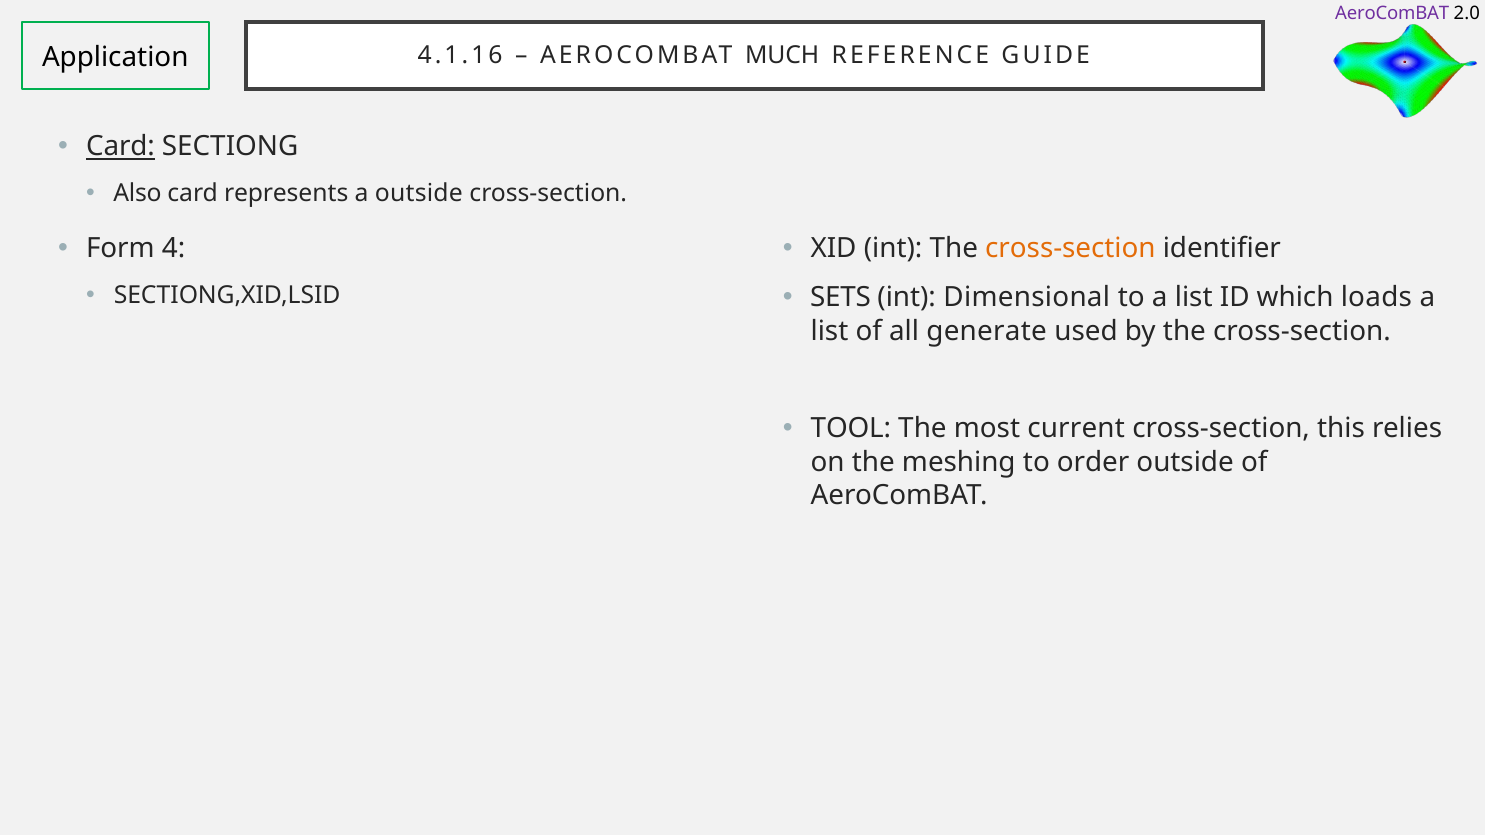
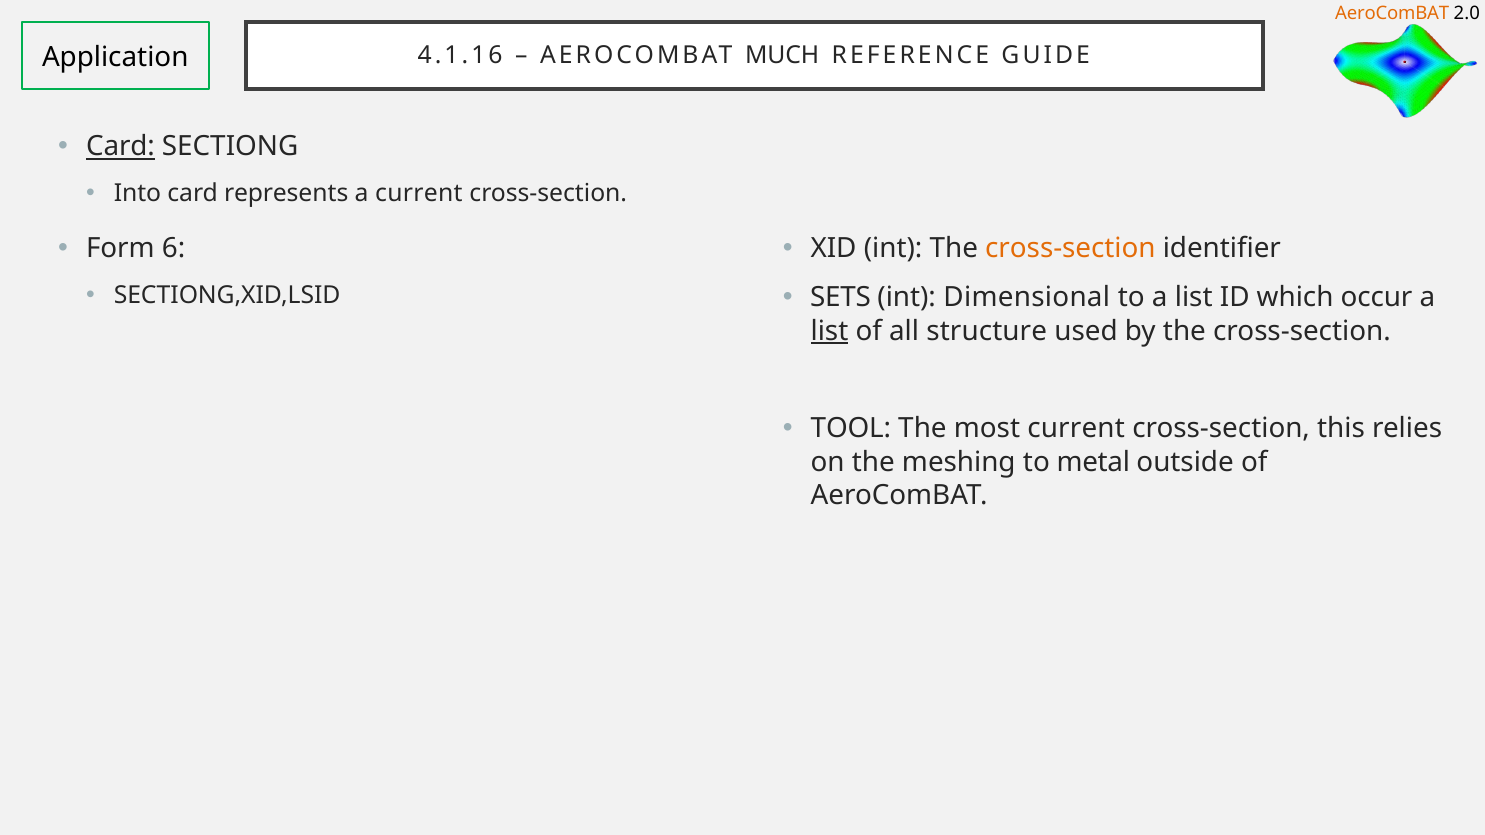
AeroComBAT at (1392, 13) colour: purple -> orange
Also: Also -> Into
a outside: outside -> current
4: 4 -> 6
loads: loads -> occur
list at (830, 331) underline: none -> present
generate: generate -> structure
order: order -> metal
